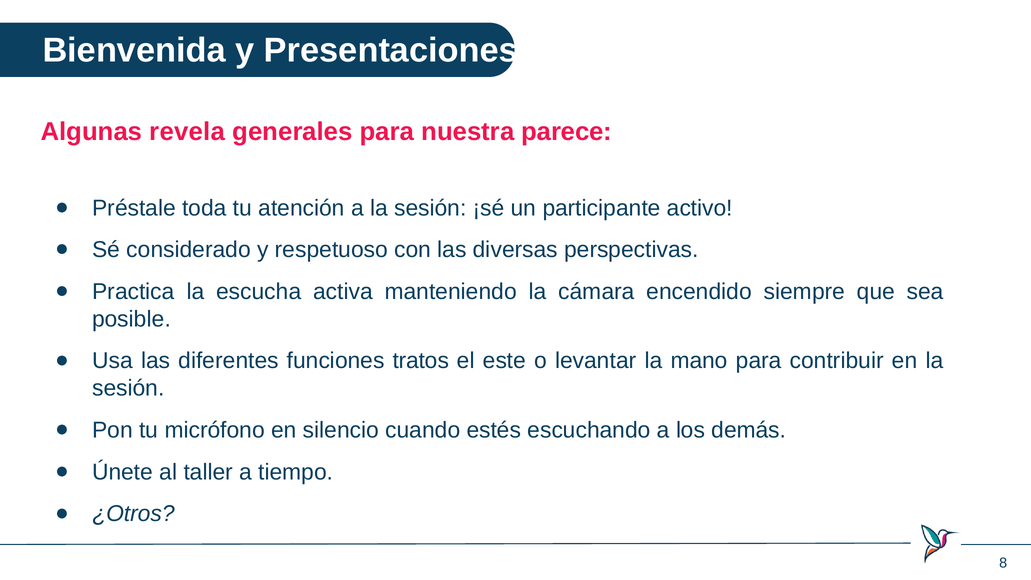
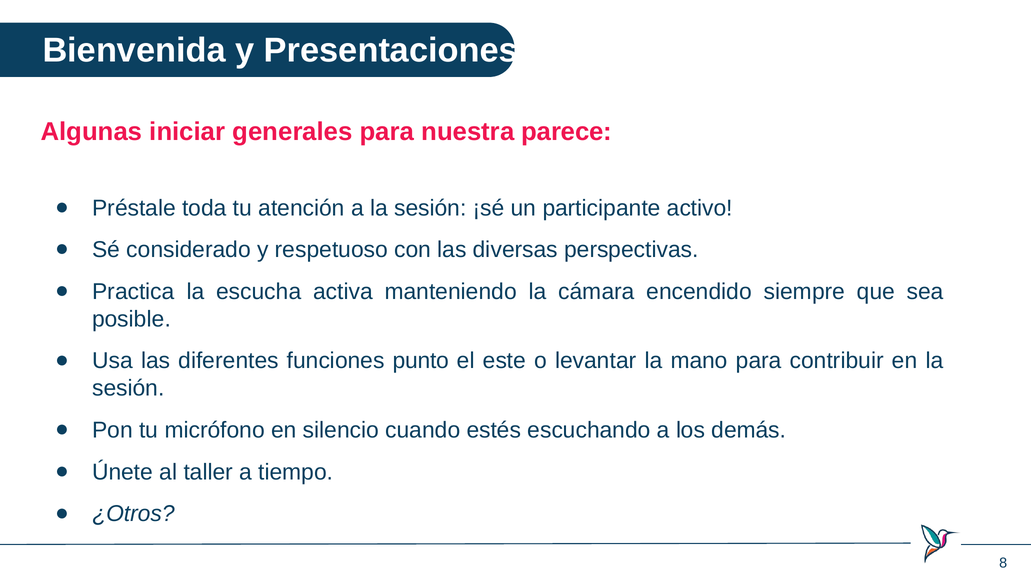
revela: revela -> iniciar
tratos: tratos -> punto
